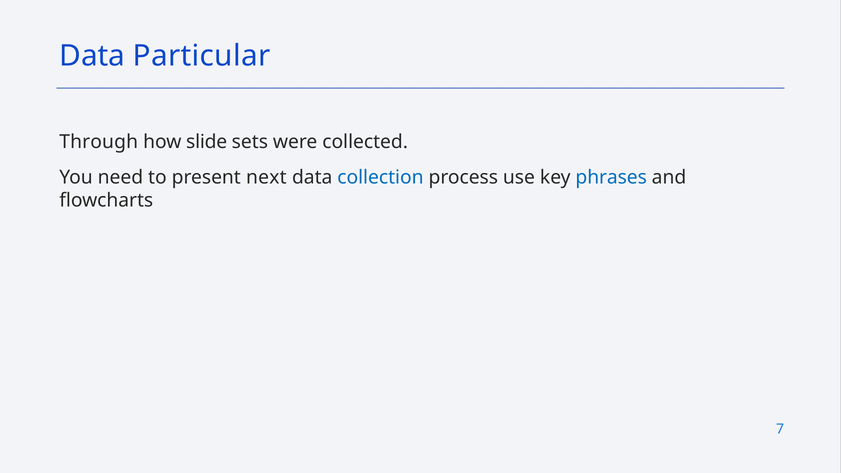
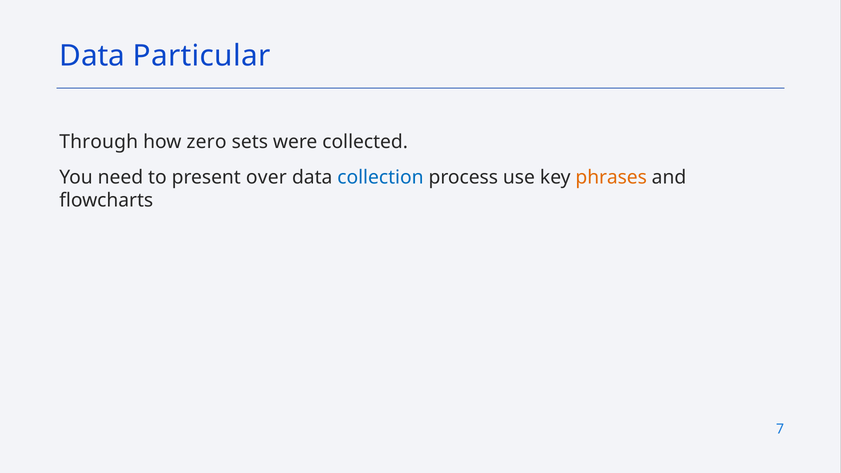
slide: slide -> zero
next: next -> over
phrases colour: blue -> orange
